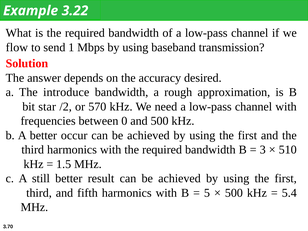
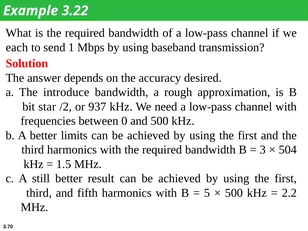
flow: flow -> each
570: 570 -> 937
occur: occur -> limits
510: 510 -> 504
5.4: 5.4 -> 2.2
